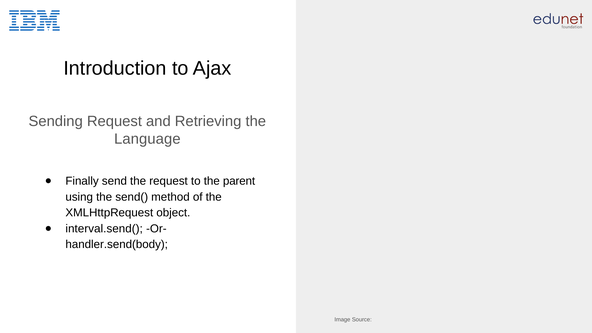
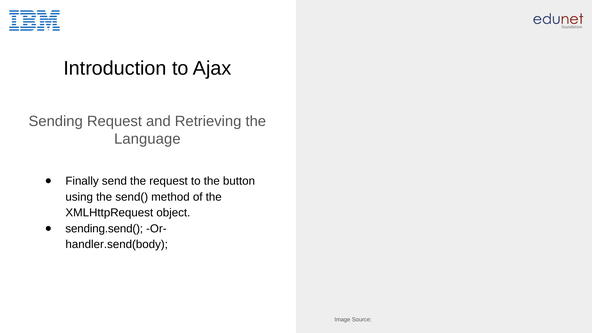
parent: parent -> button
interval.send(: interval.send( -> sending.send(
